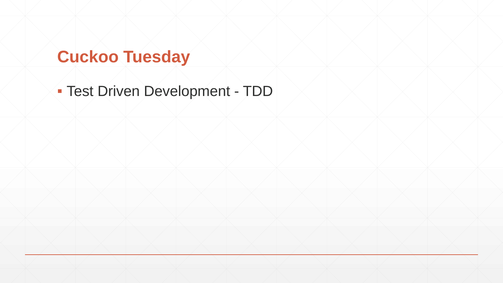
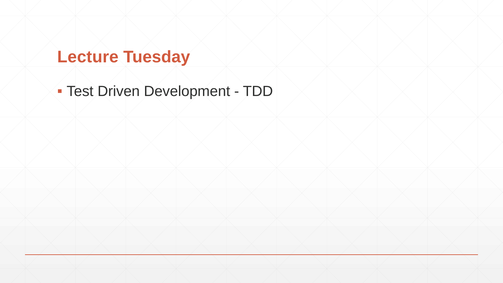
Cuckoo: Cuckoo -> Lecture
